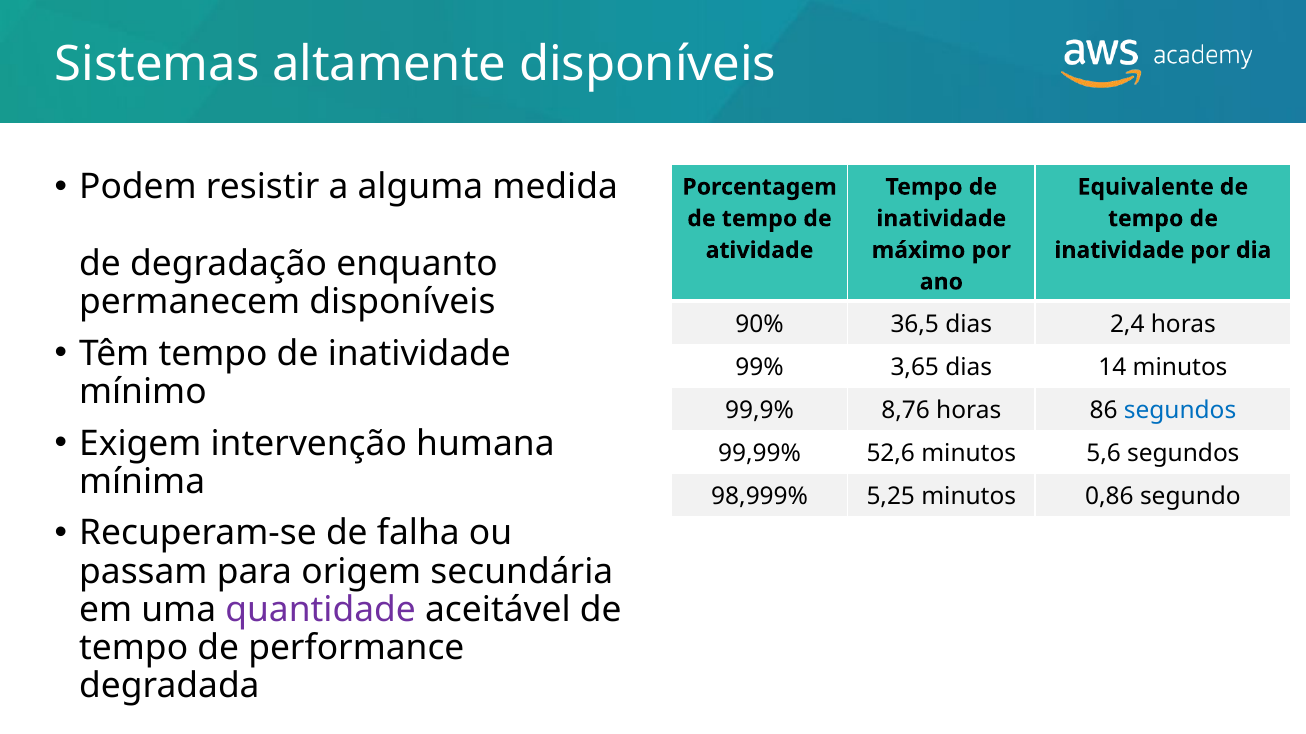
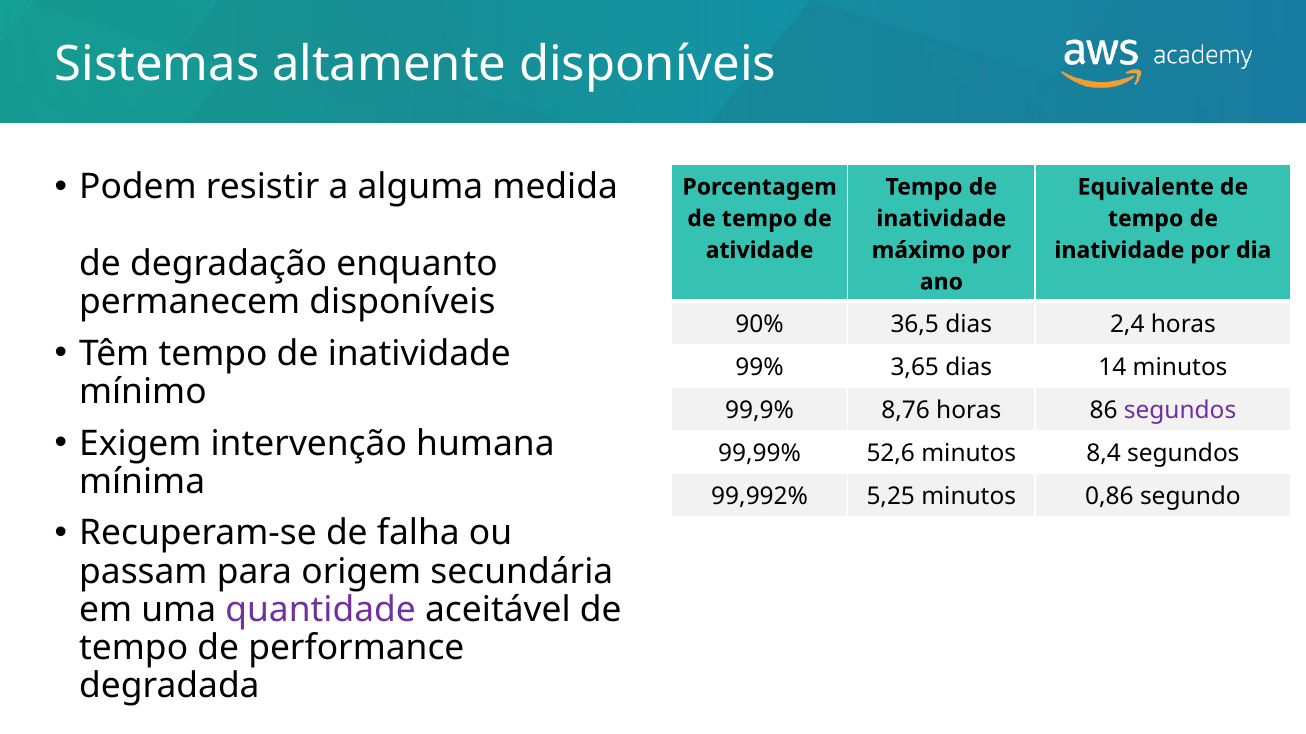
segundos at (1180, 411) colour: blue -> purple
5,6: 5,6 -> 8,4
98,999%: 98,999% -> 99,992%
